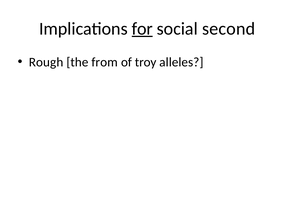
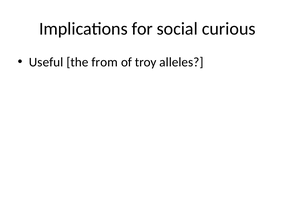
for underline: present -> none
second: second -> curious
Rough: Rough -> Useful
